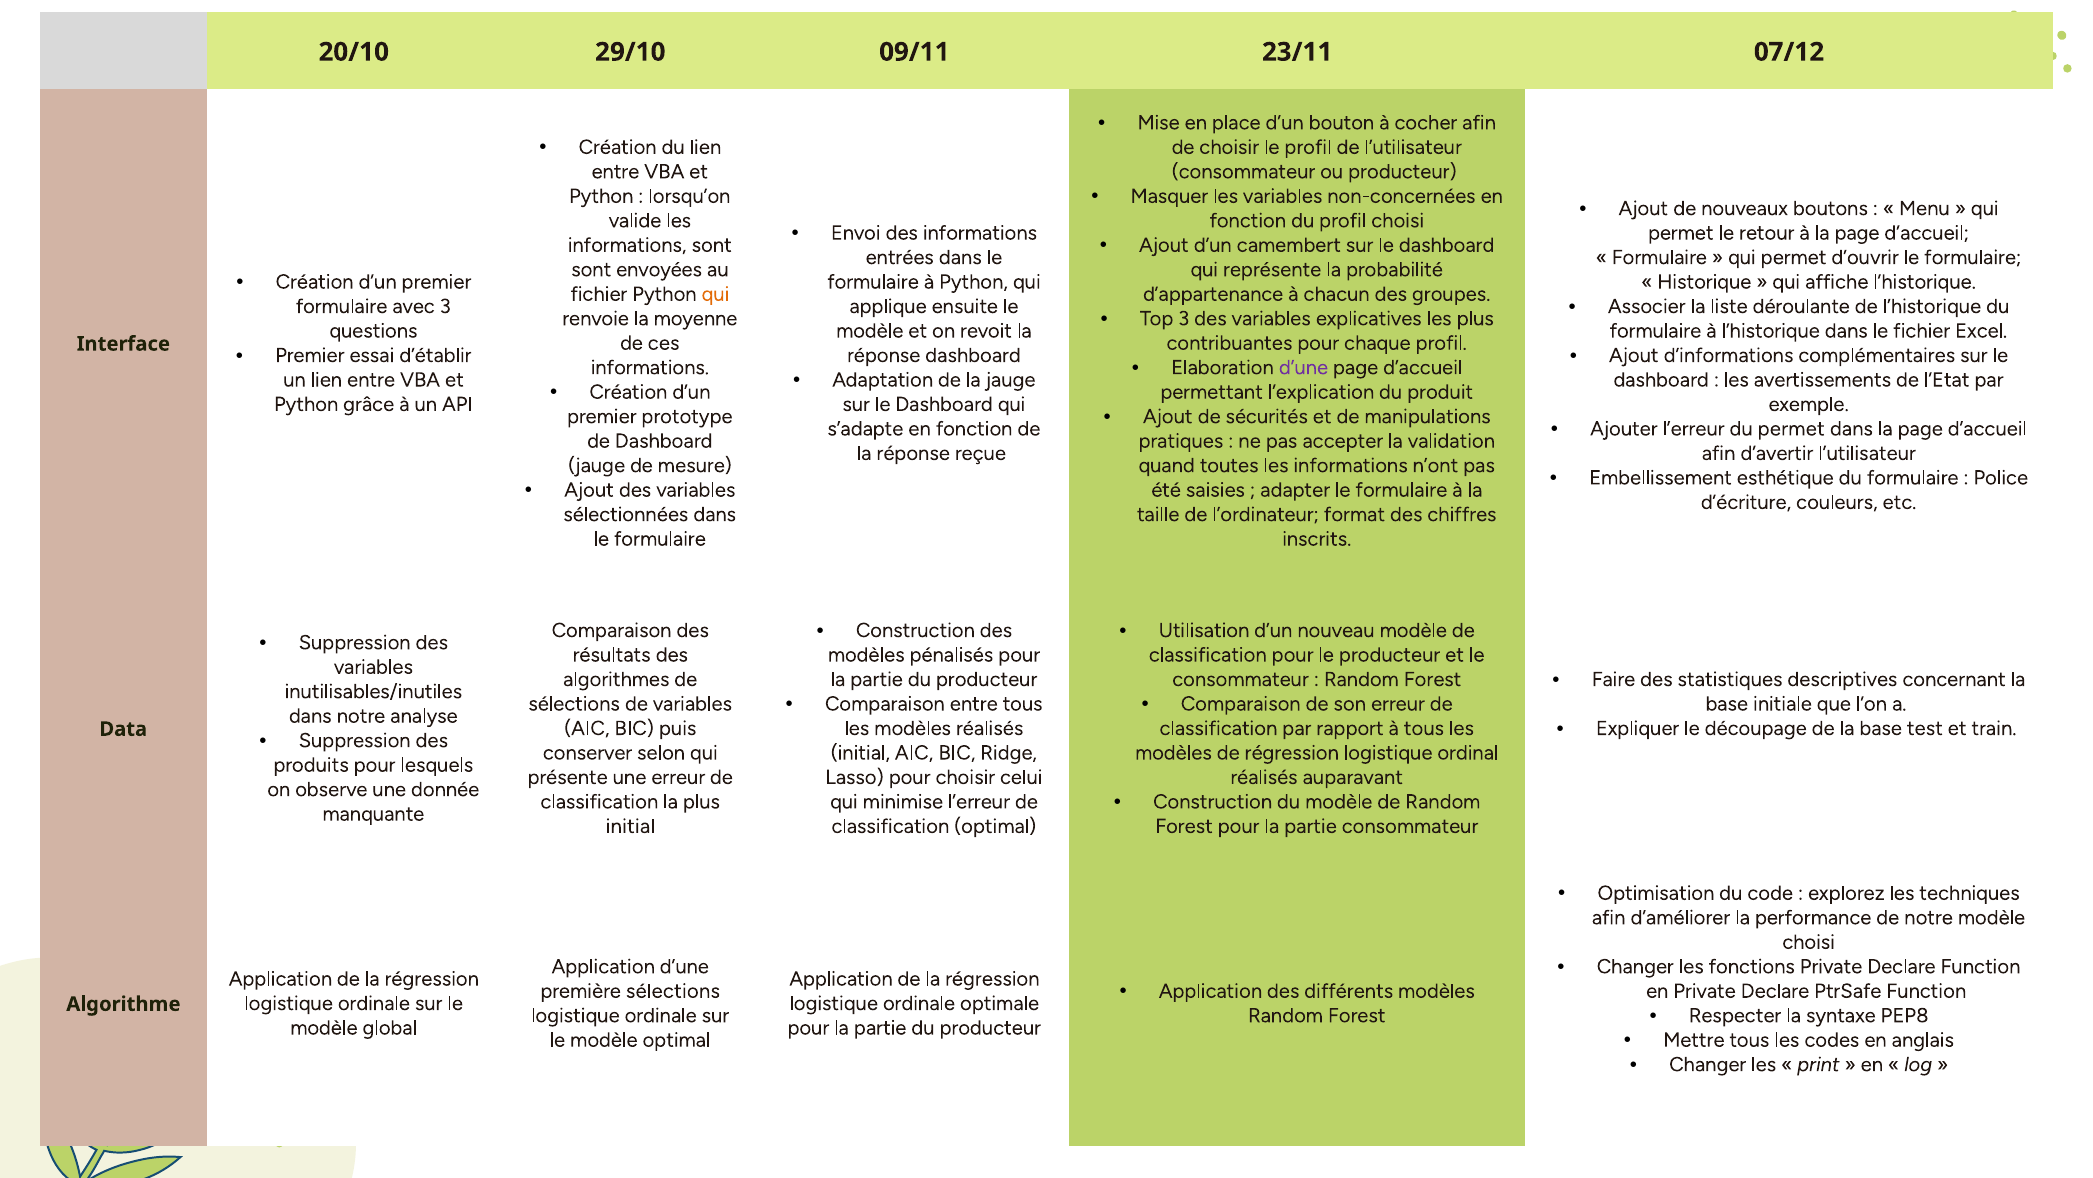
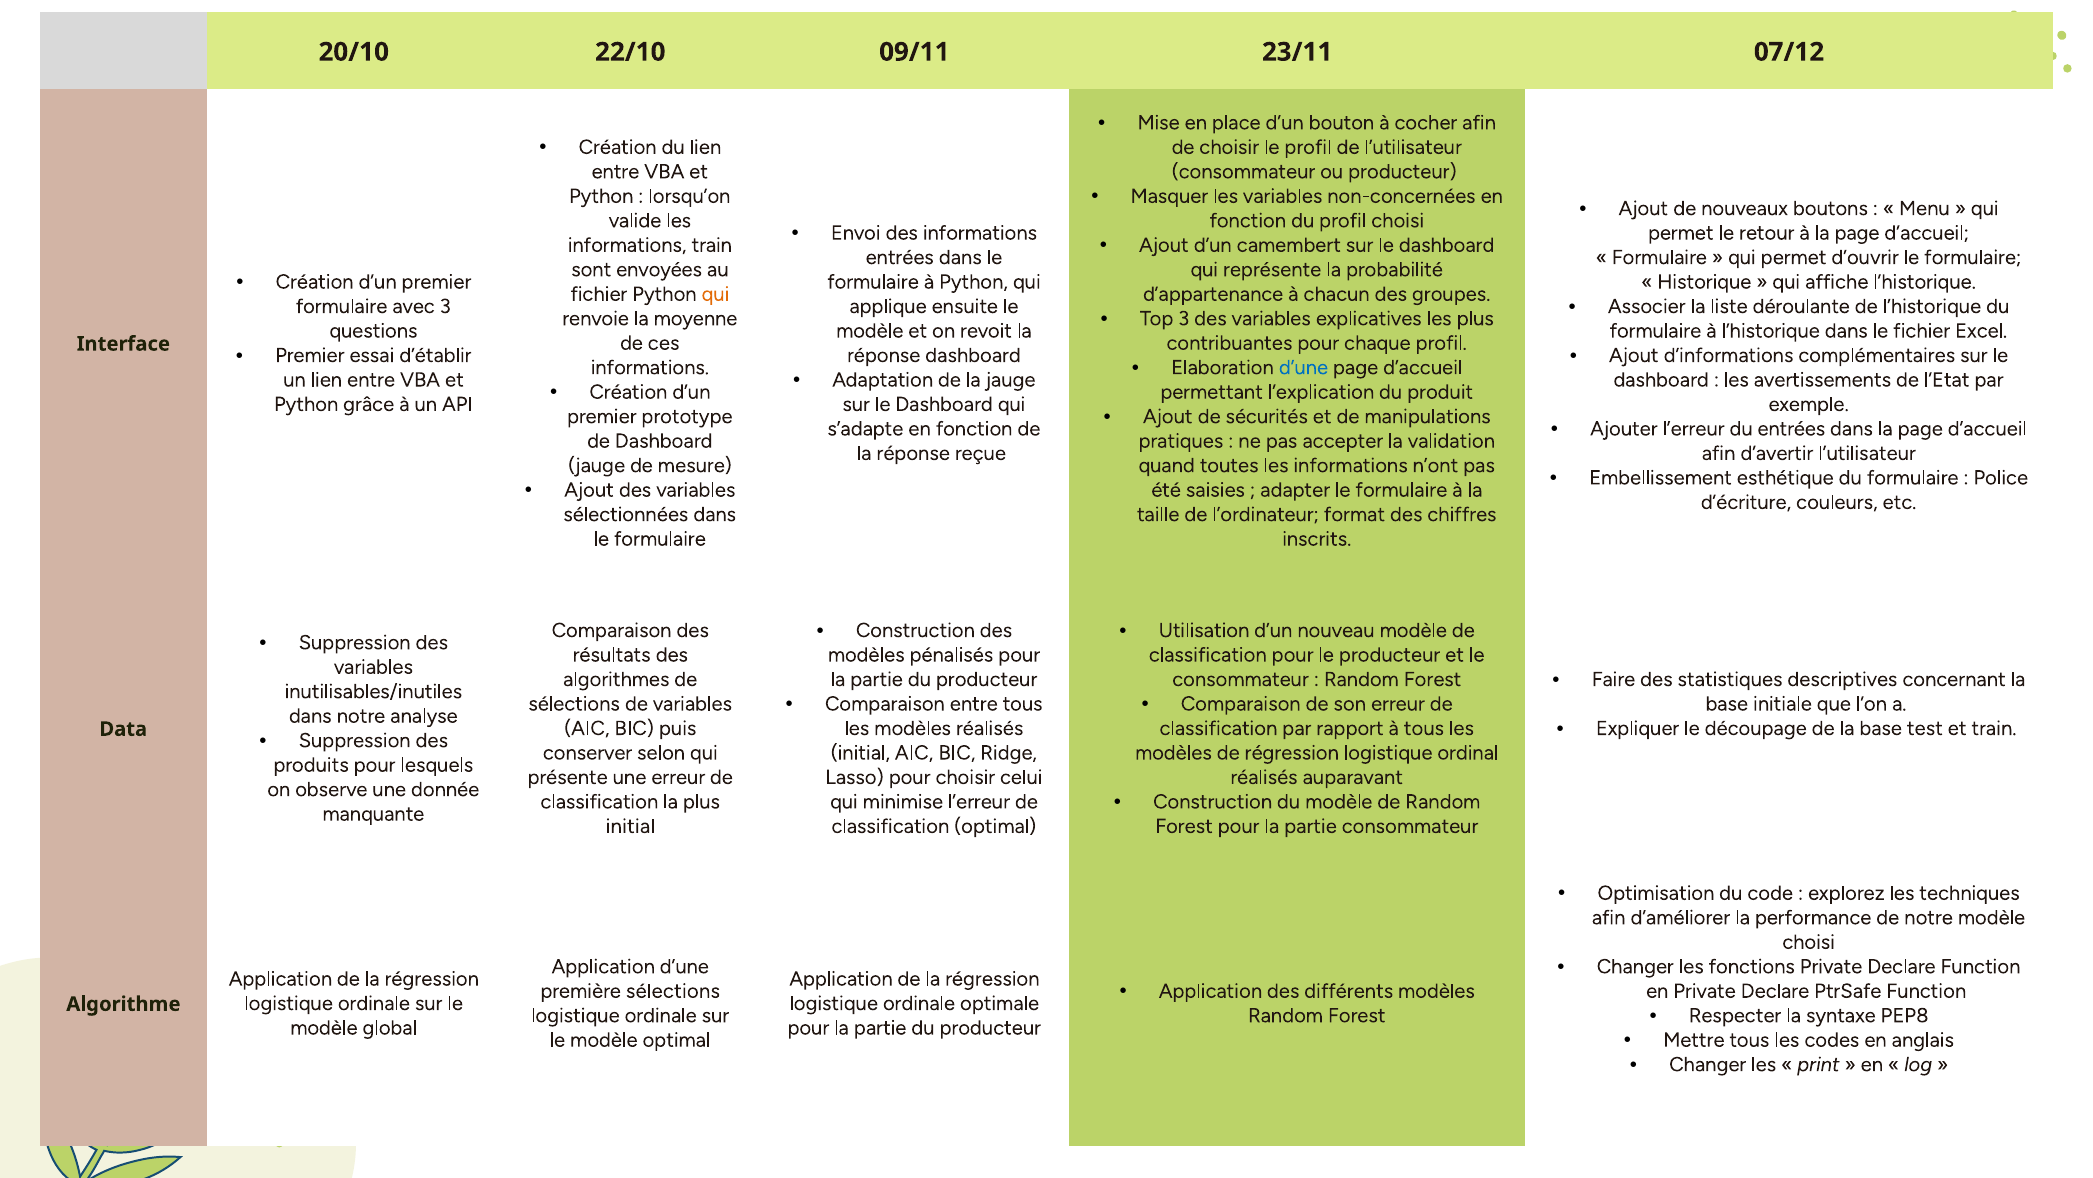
29/10: 29/10 -> 22/10
informations sont: sont -> train
d’une at (1304, 367) colour: purple -> blue
du permet: permet -> entrées
